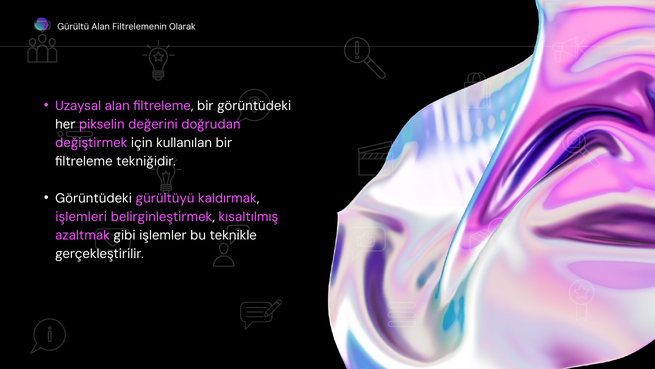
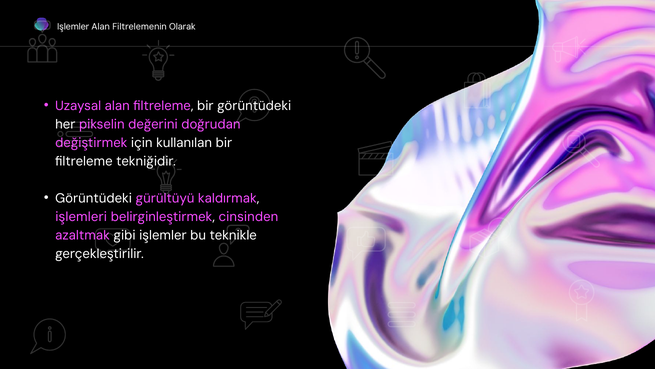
Gürültü at (73, 27): Gürültü -> Işlemler
kısaltılmış: kısaltılmış -> cinsinden
